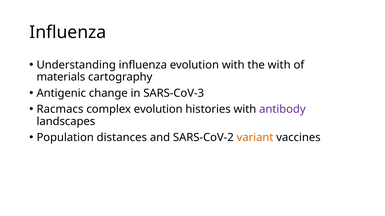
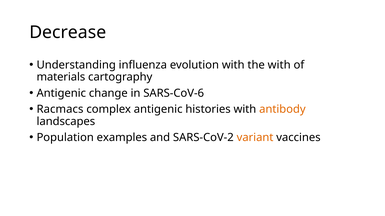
Influenza at (68, 32): Influenza -> Decrease
SARS-CoV-3: SARS-CoV-3 -> SARS-CoV-6
complex evolution: evolution -> antigenic
antibody colour: purple -> orange
distances: distances -> examples
